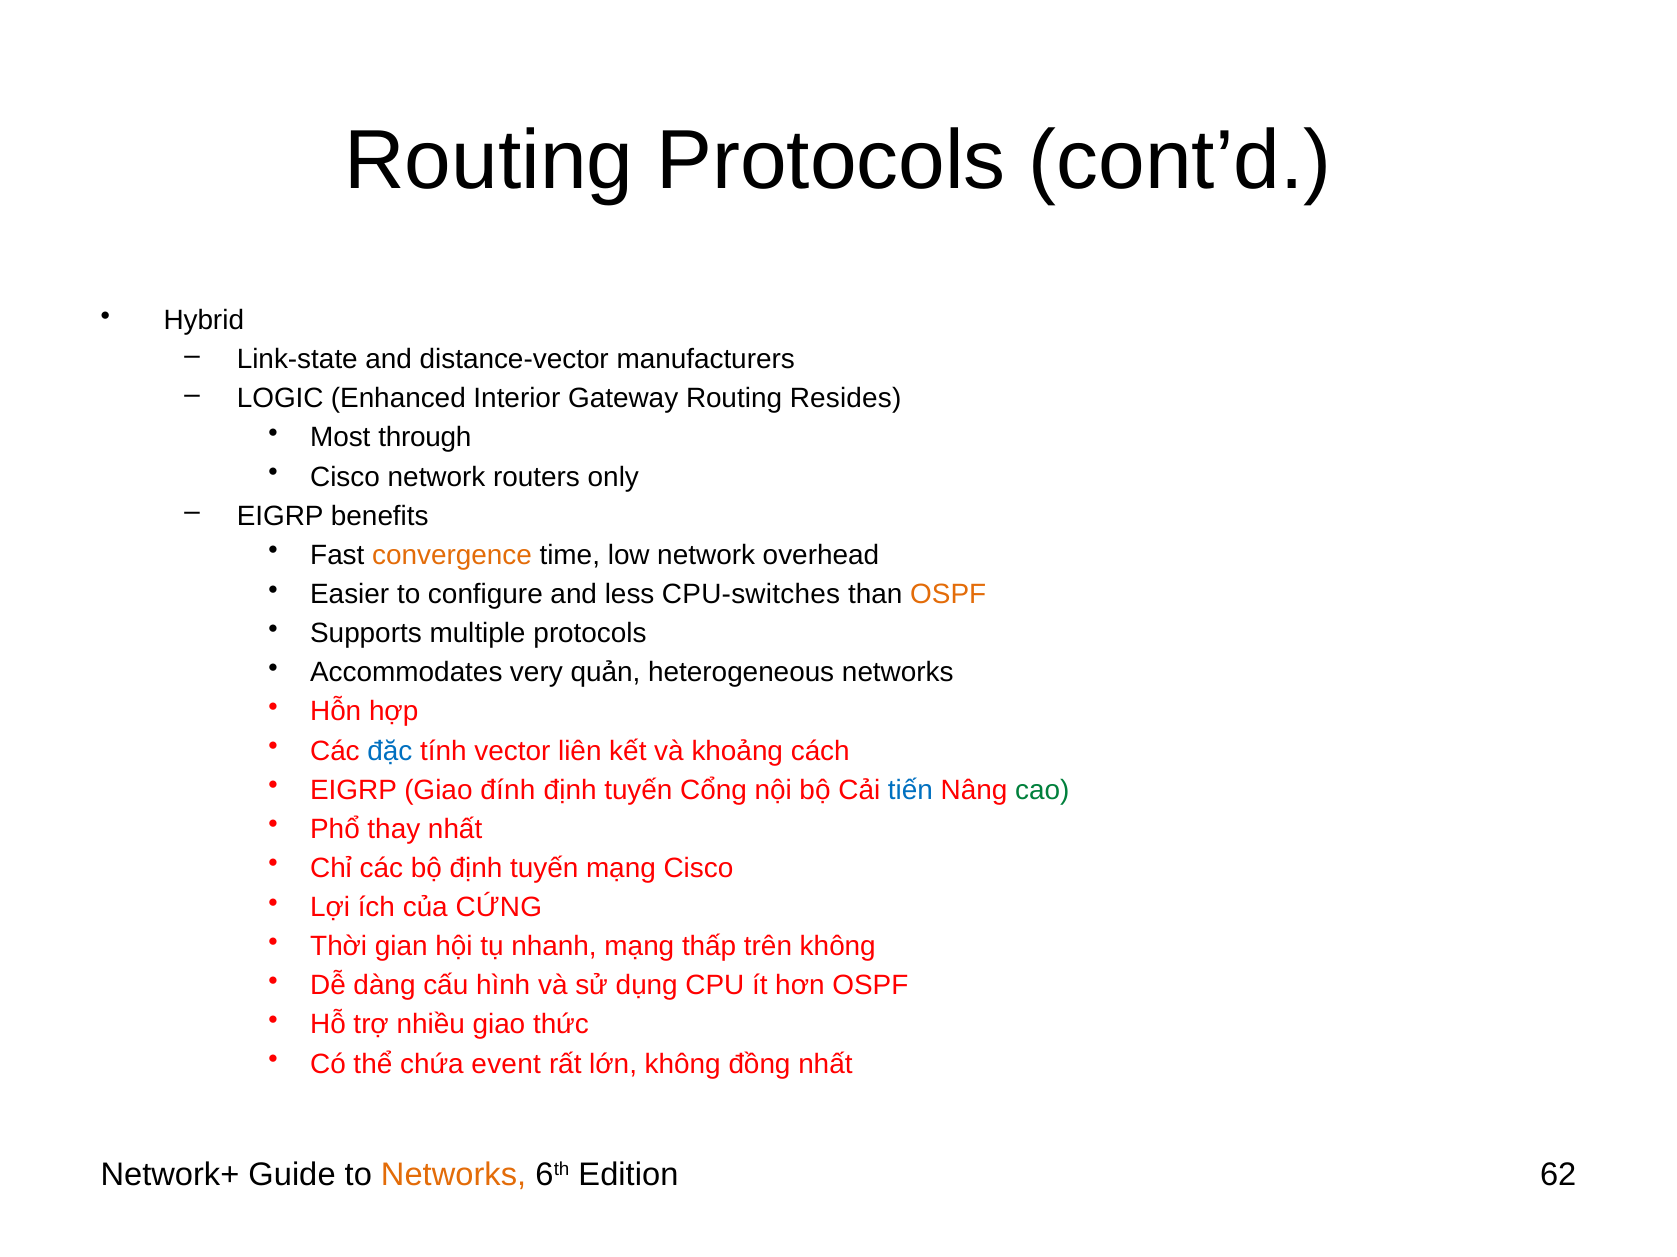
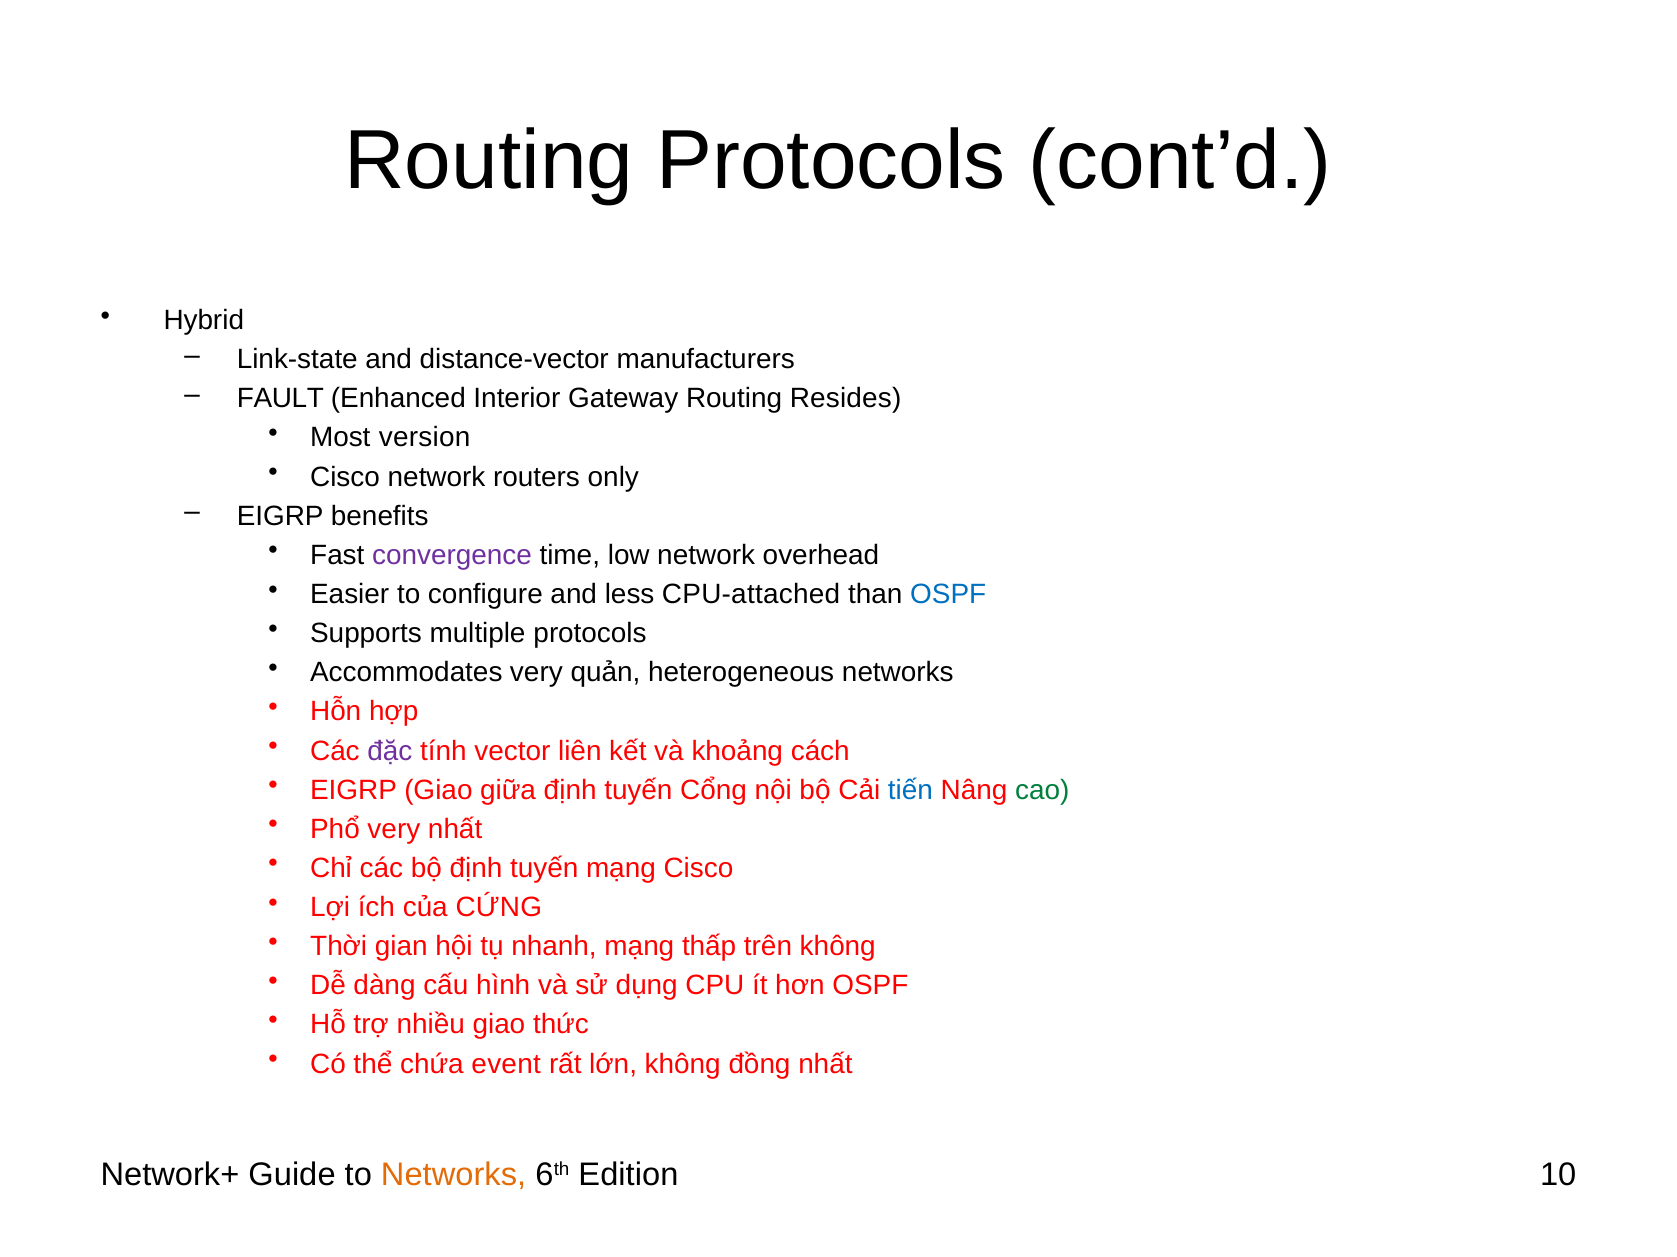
LOGIC: LOGIC -> FAULT
through: through -> version
convergence colour: orange -> purple
CPU-switches: CPU-switches -> CPU-attached
OSPF at (948, 595) colour: orange -> blue
đặc colour: blue -> purple
đính: đính -> giữa
Phổ thay: thay -> very
62: 62 -> 10
